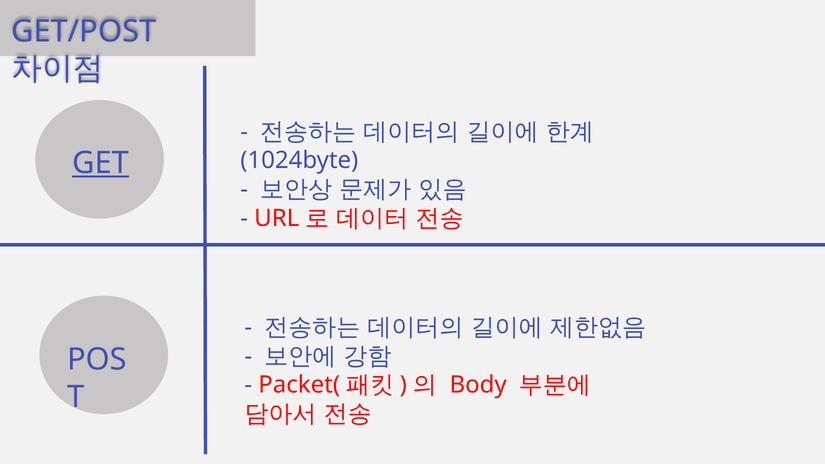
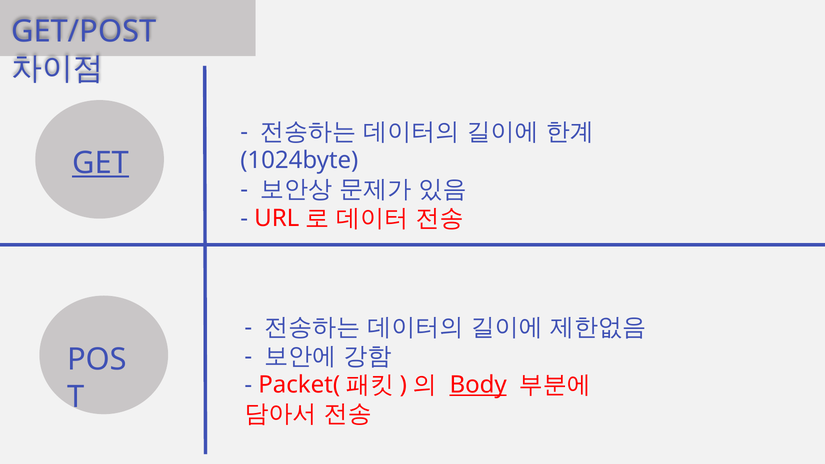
Body underline: none -> present
